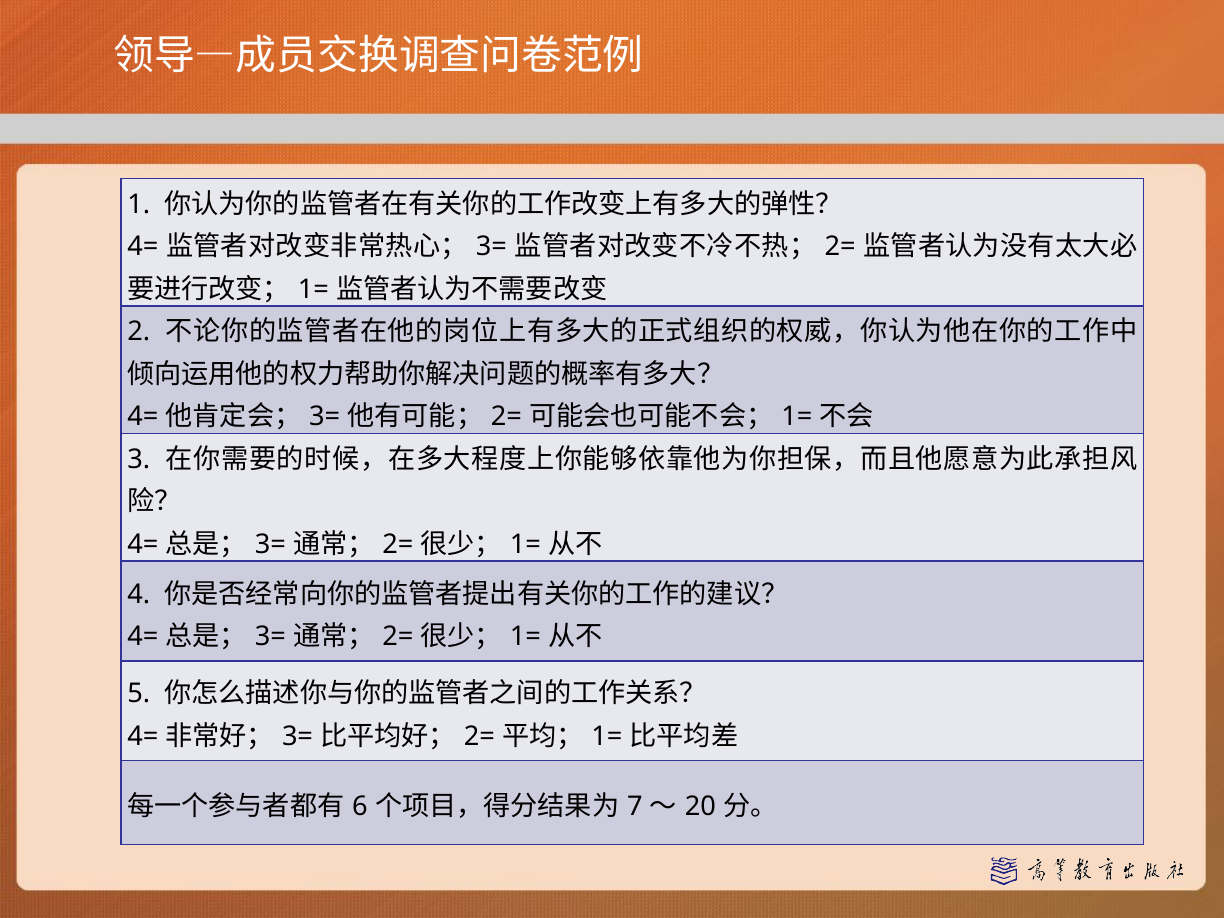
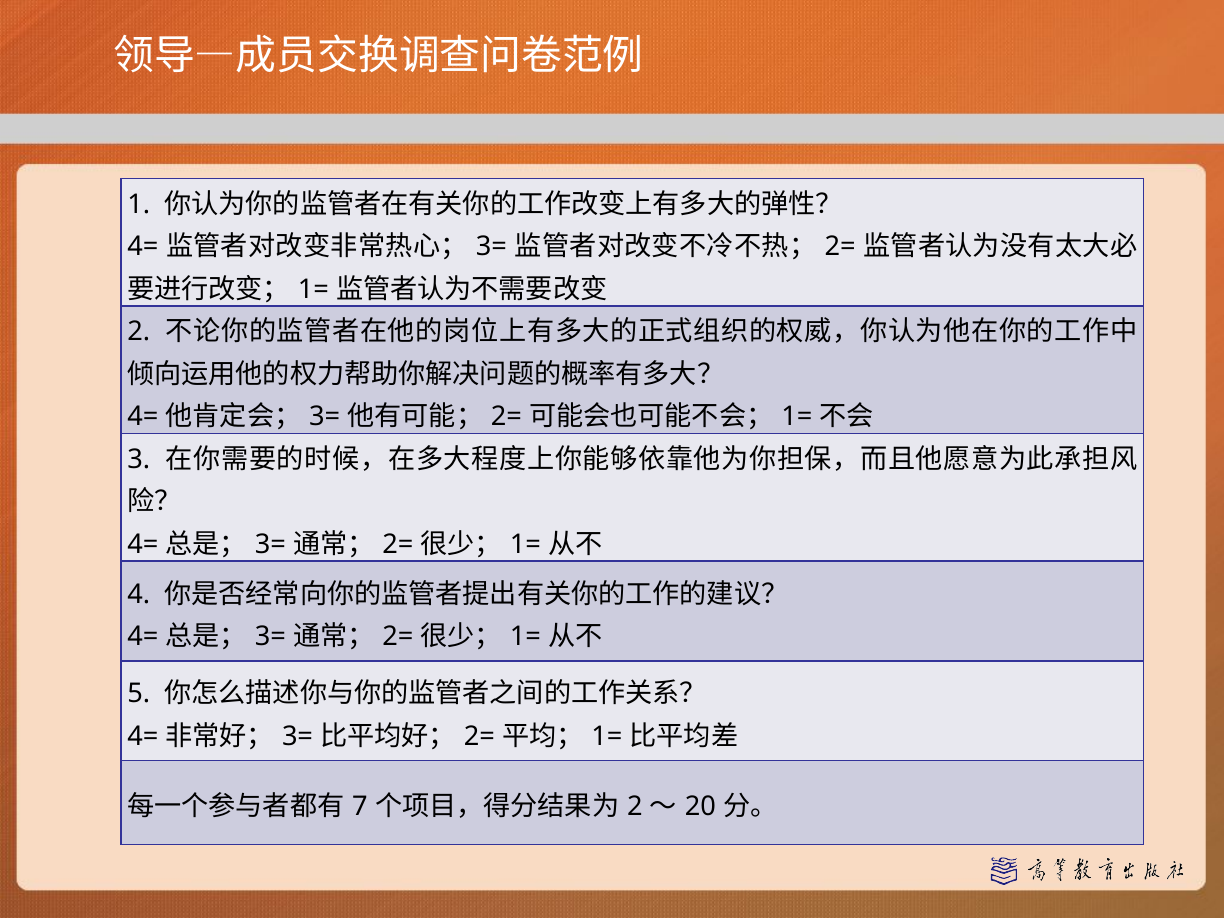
6: 6 -> 7
7 at (635, 807): 7 -> 2
